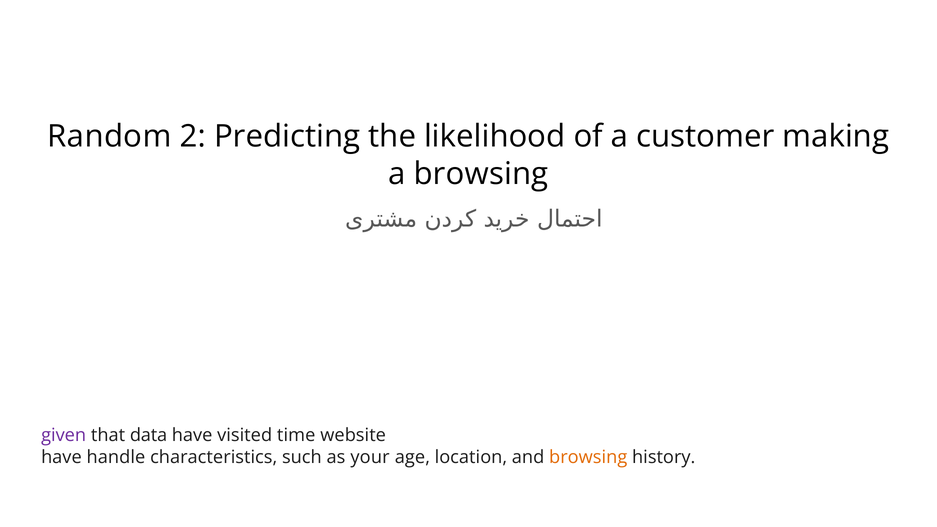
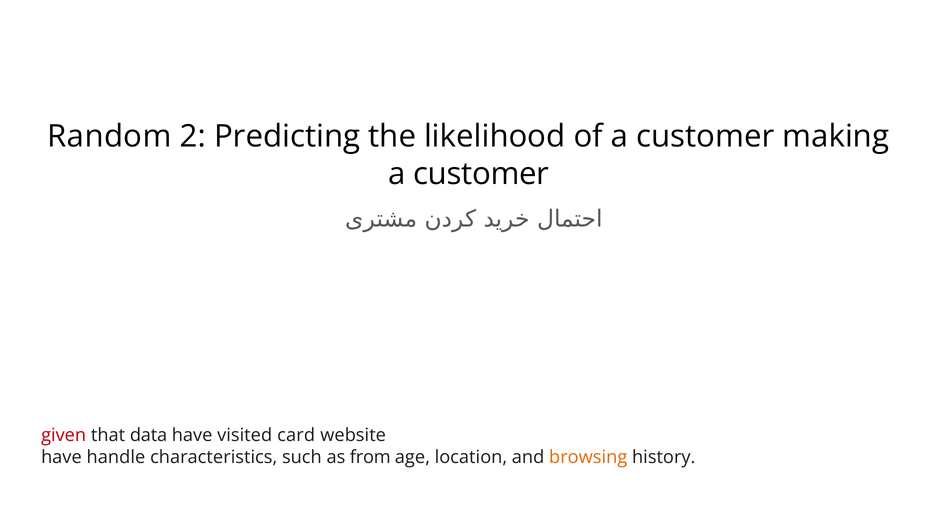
browsing at (481, 174): browsing -> customer
given colour: purple -> red
time: time -> card
your: your -> from
